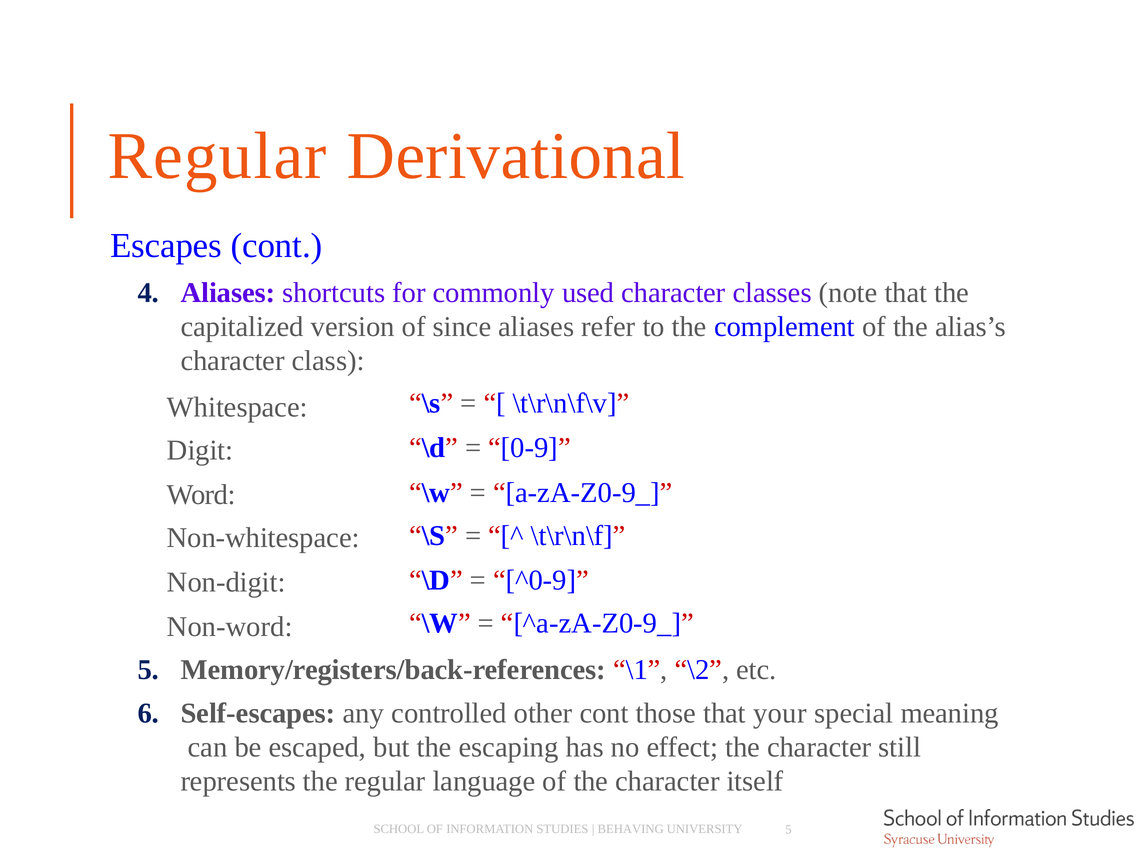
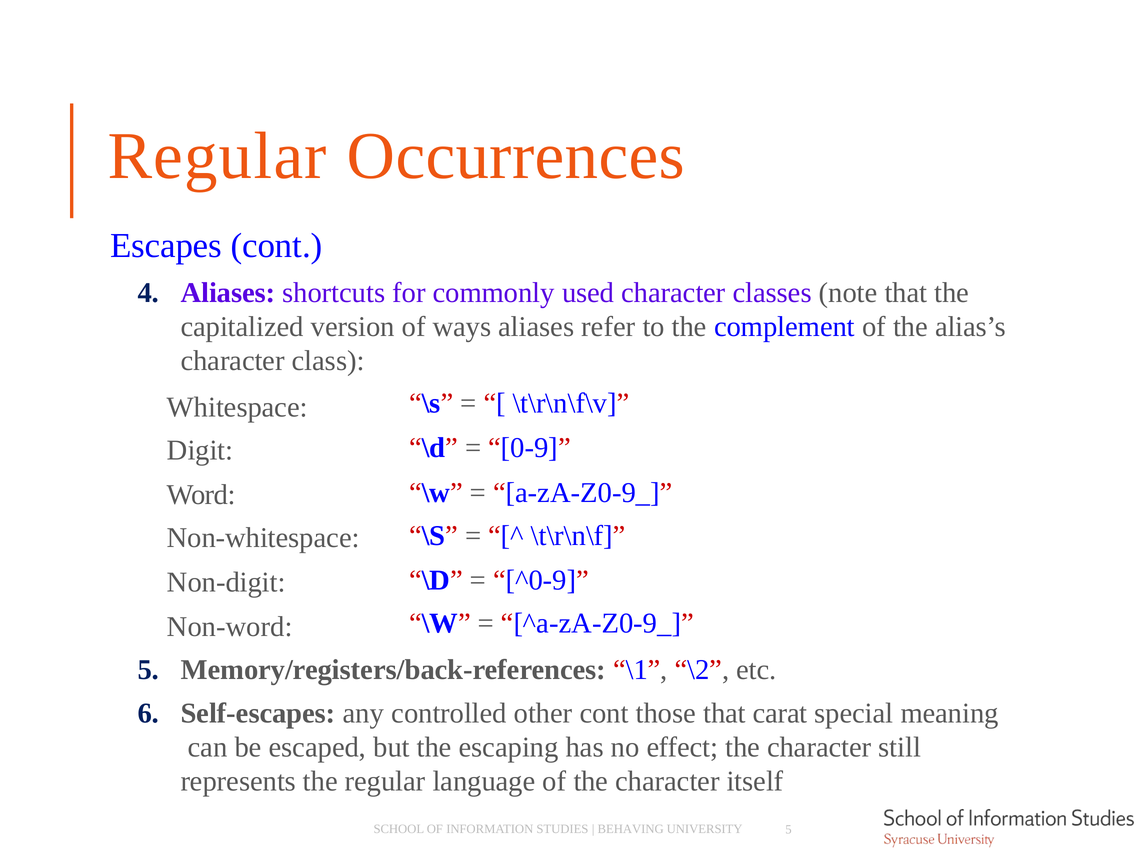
Derivational: Derivational -> Occurrences
since: since -> ways
your: your -> carat
